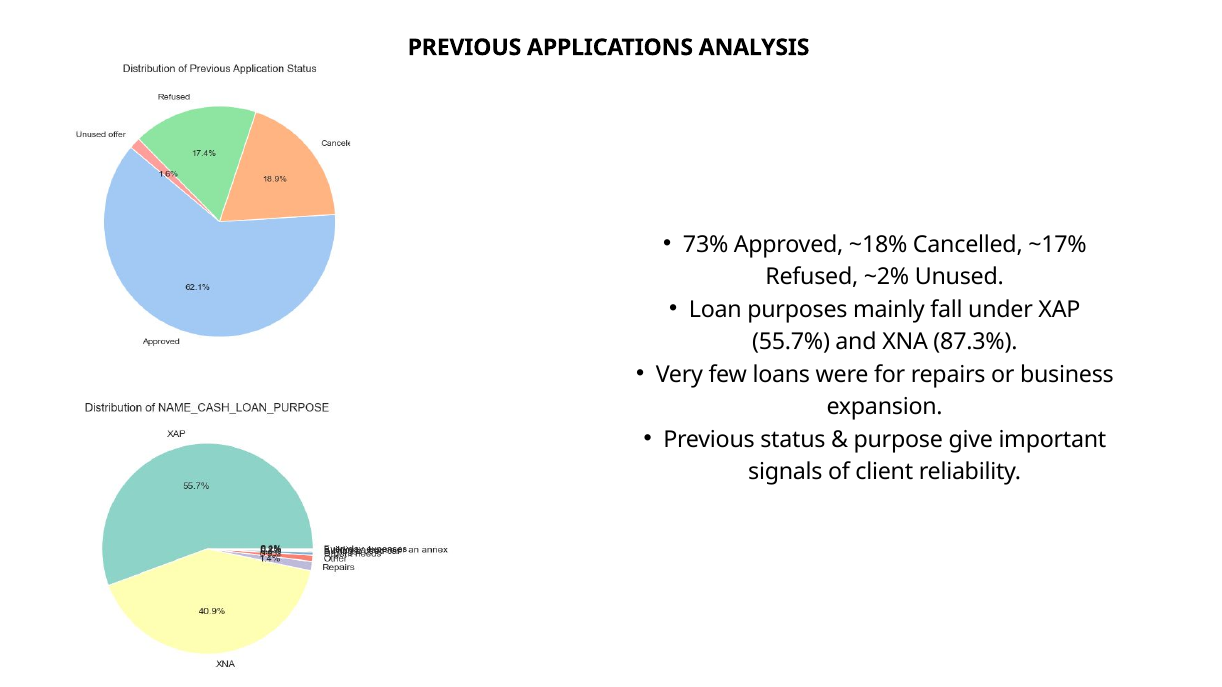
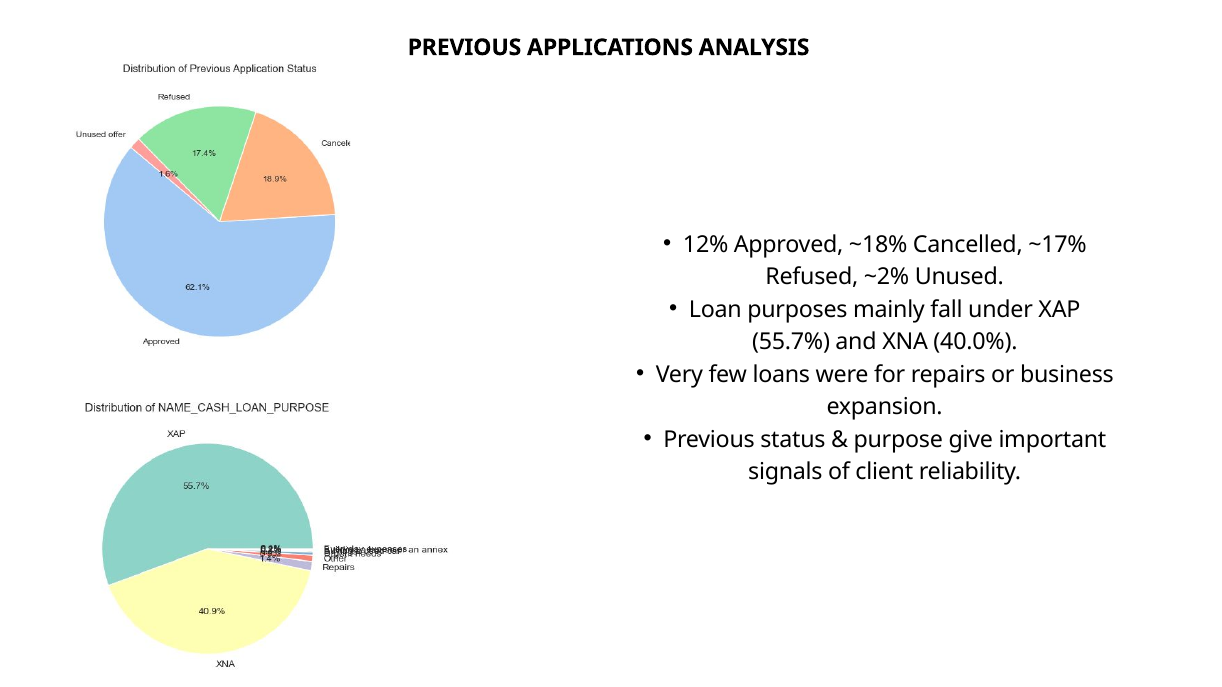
73%: 73% -> 12%
87.3%: 87.3% -> 40.0%
